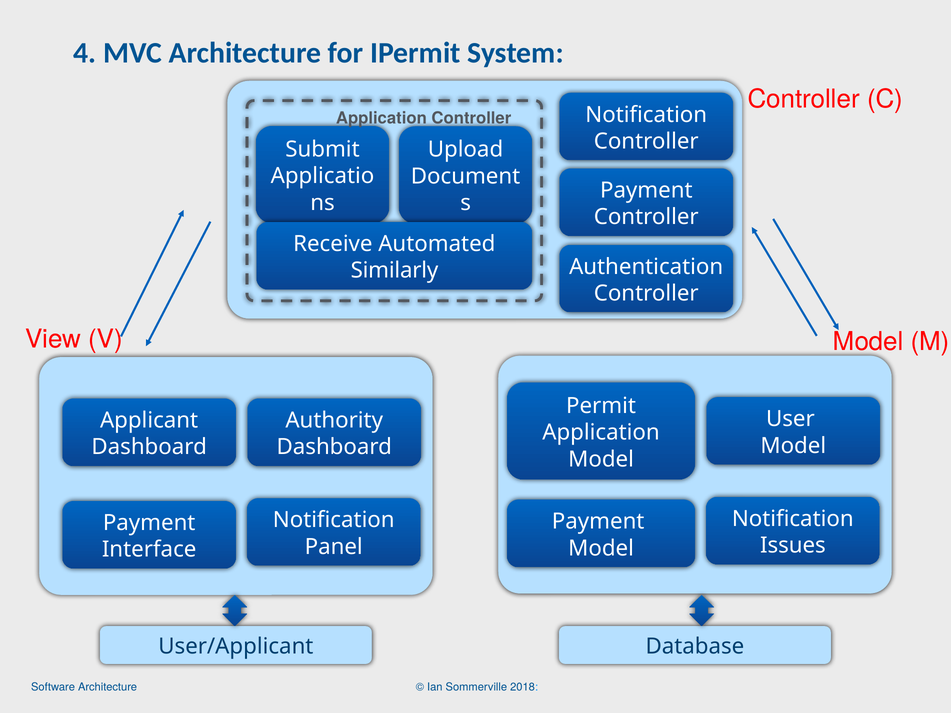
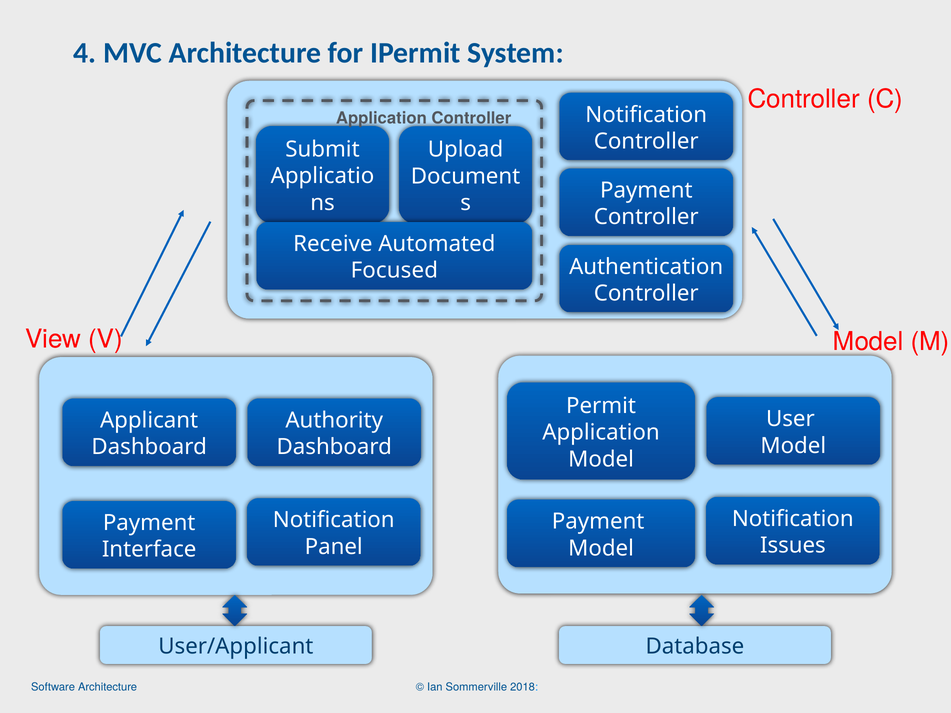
Similarly: Similarly -> Focused
